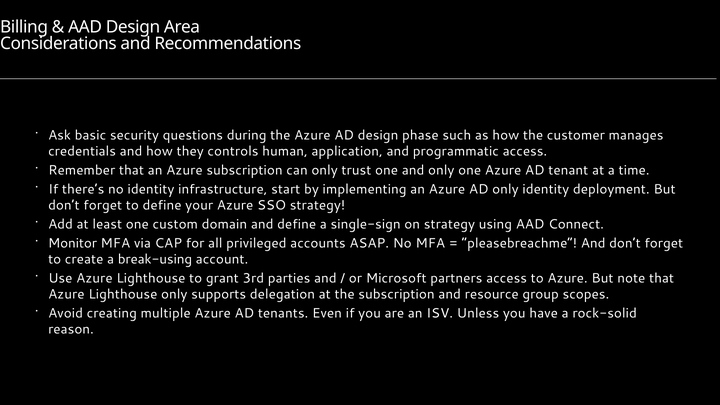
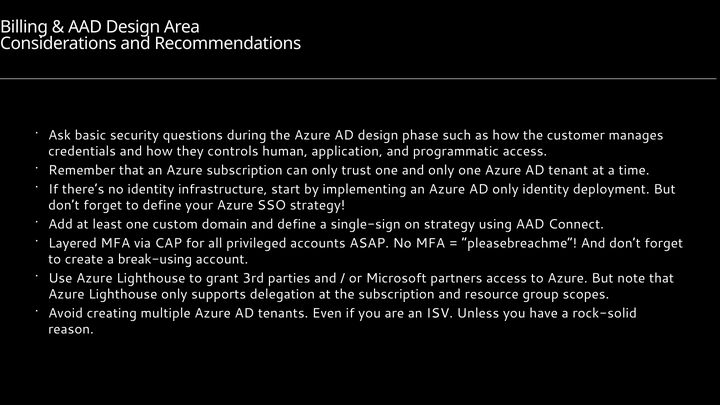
Monitor: Monitor -> Layered
